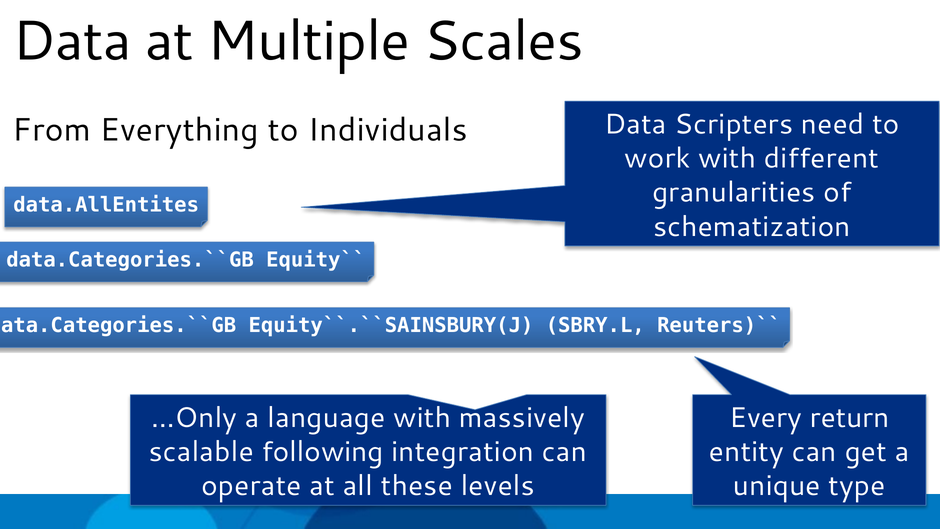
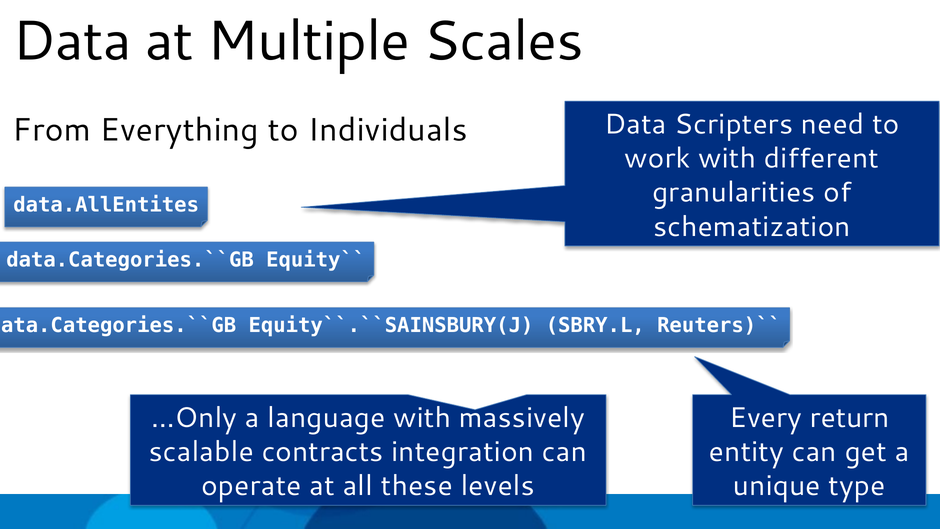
following: following -> contracts
